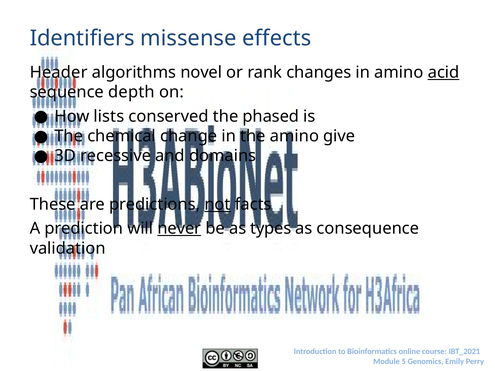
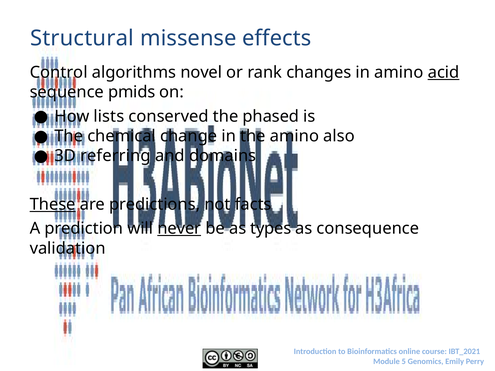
Identifiers: Identifiers -> Structural
Header: Header -> Control
depth: depth -> pmids
give: give -> also
recessive: recessive -> referring
These underline: none -> present
not underline: present -> none
